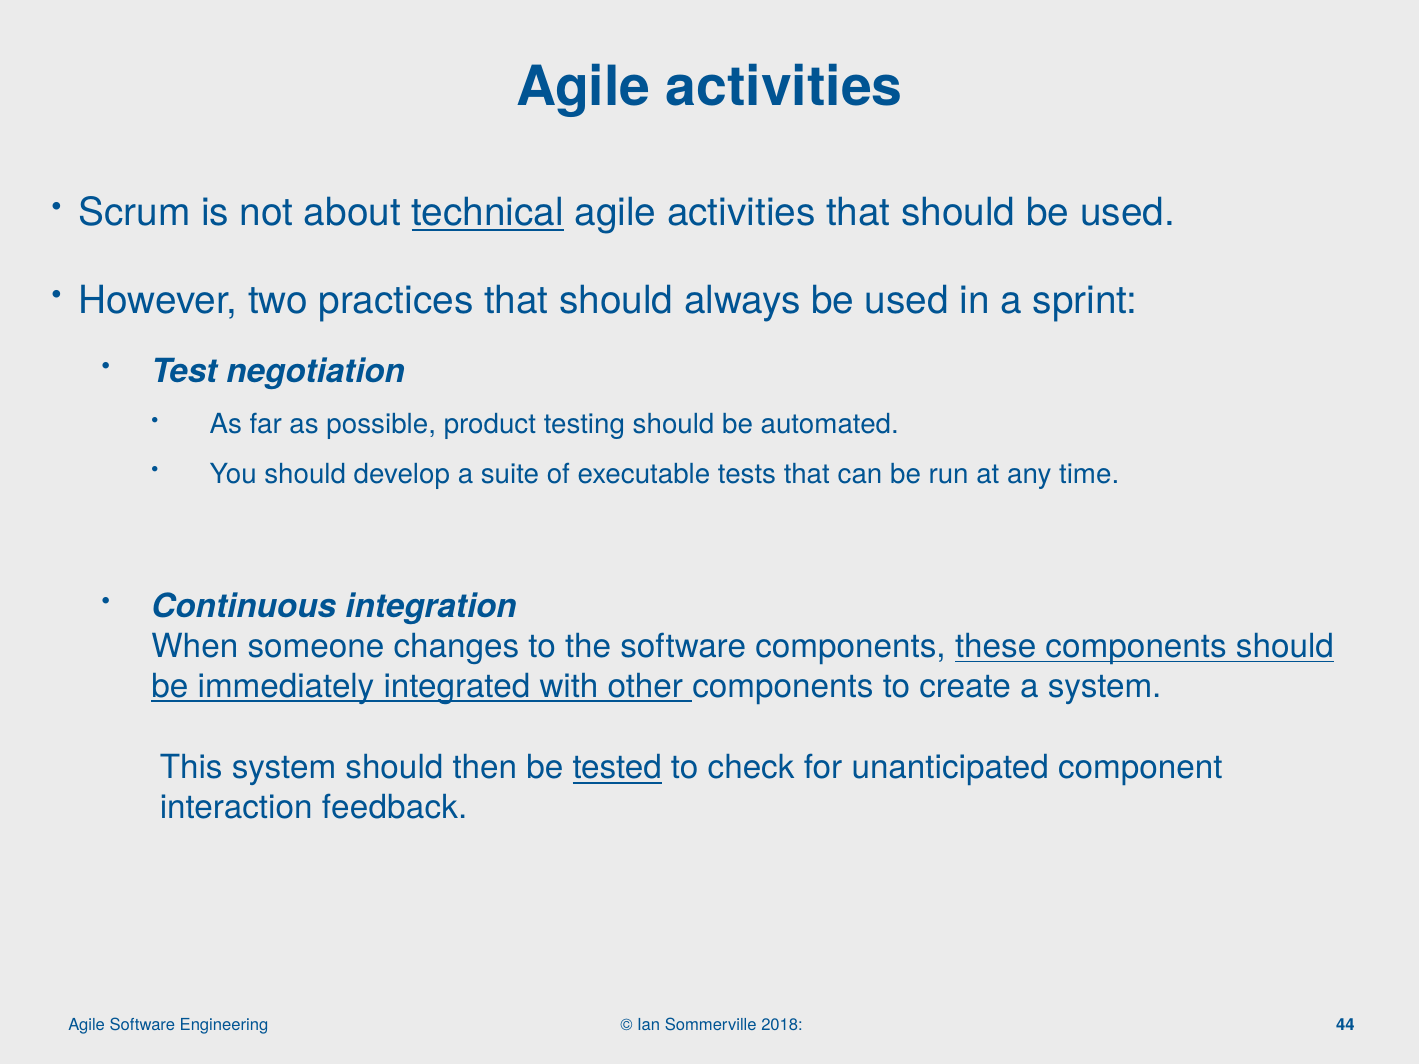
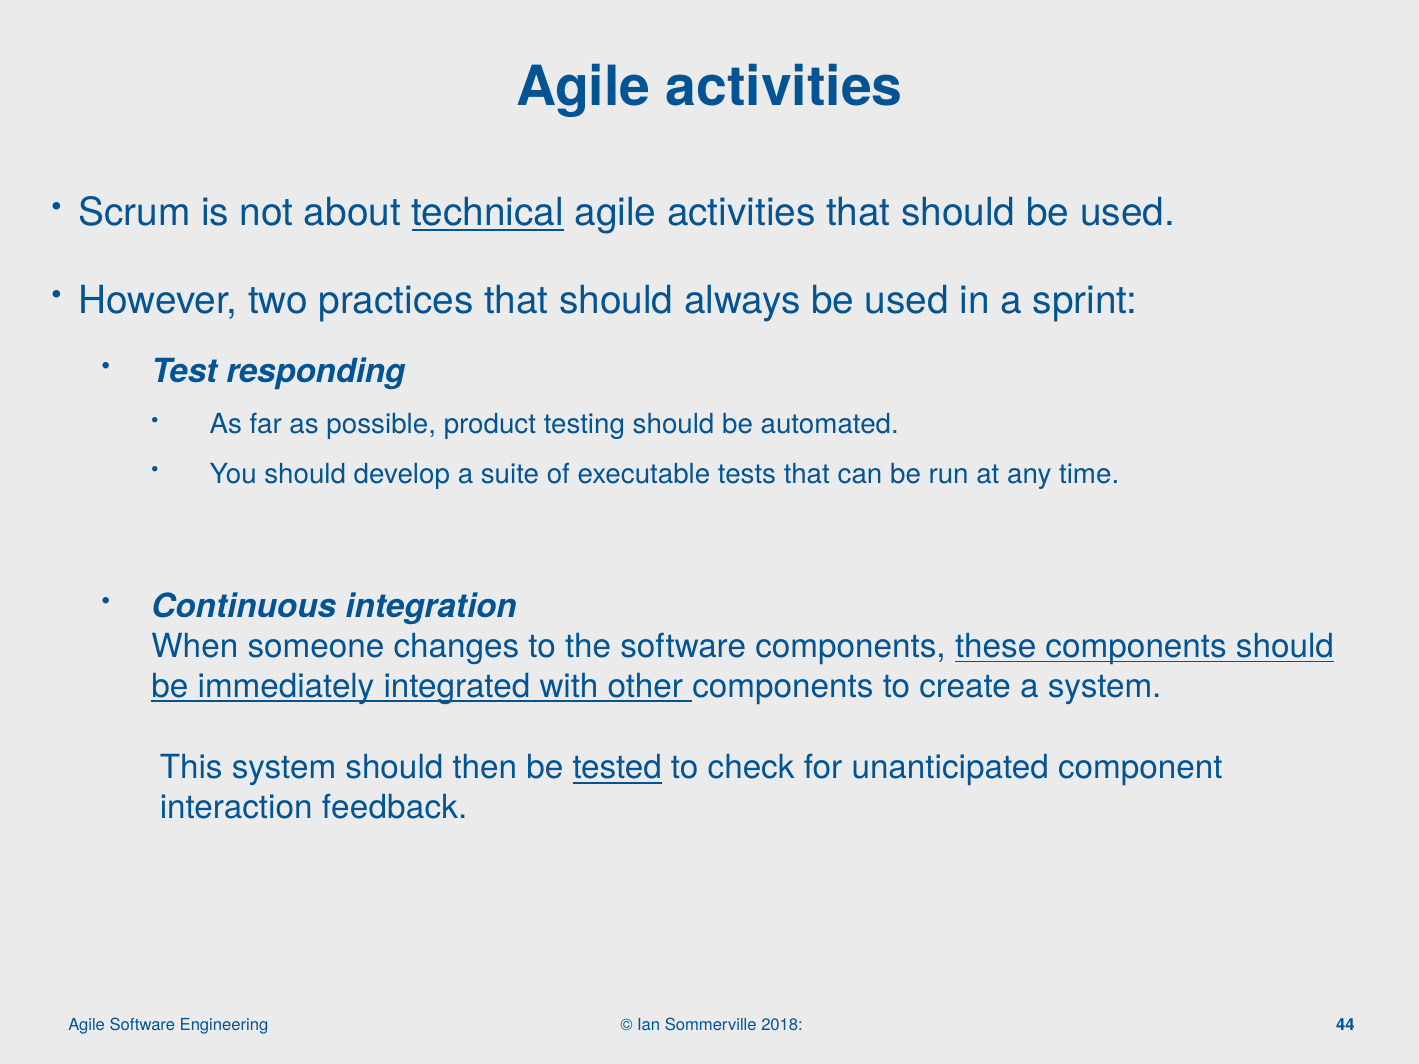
negotiation: negotiation -> responding
